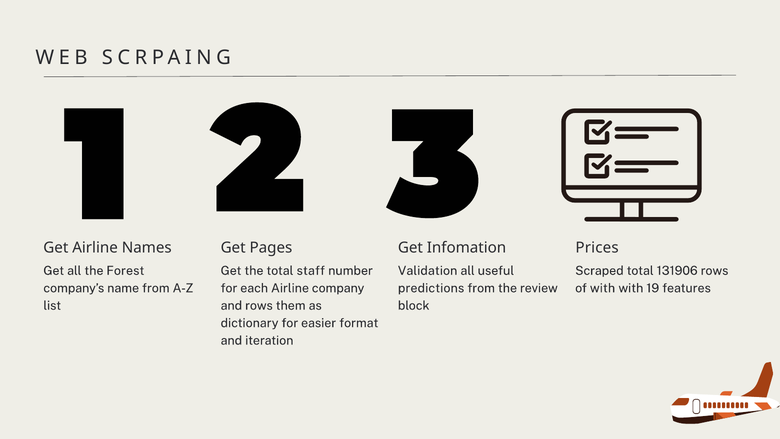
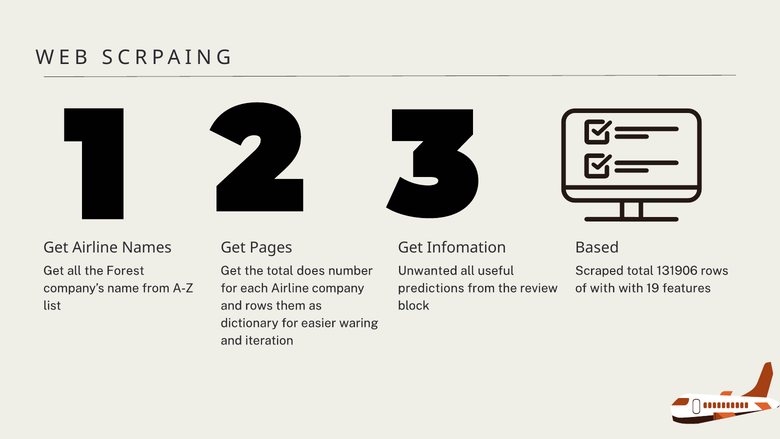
Prices: Prices -> Based
staff: staff -> does
Validation: Validation -> Unwanted
format: format -> waring
